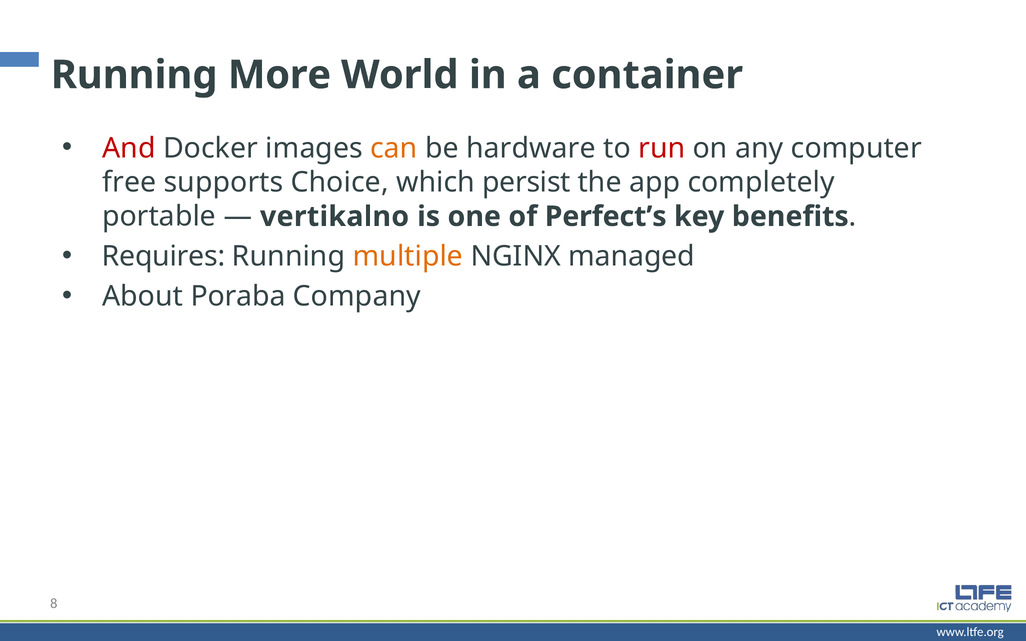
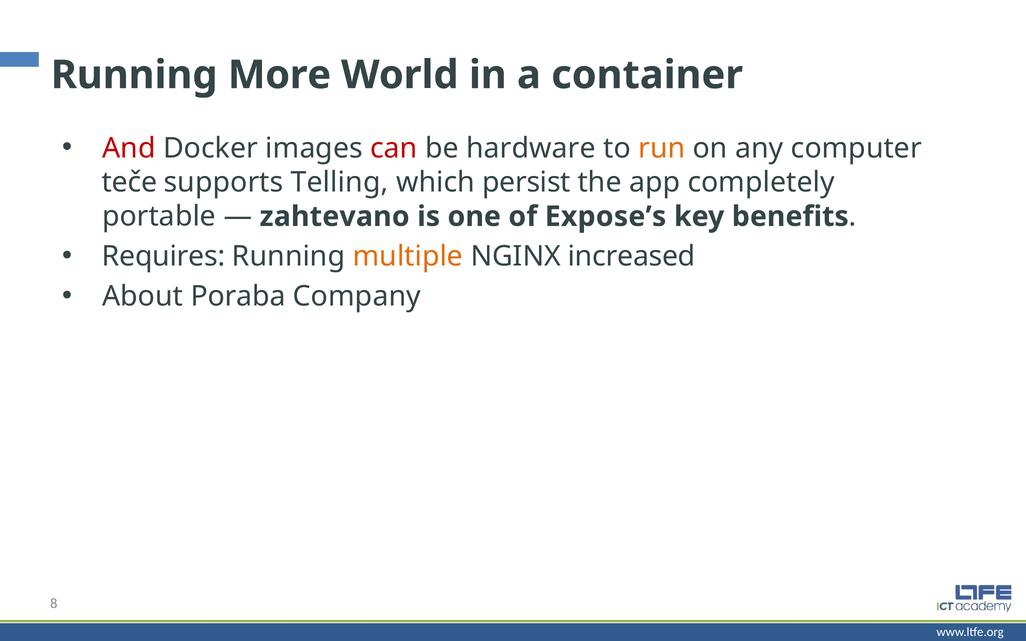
can colour: orange -> red
run colour: red -> orange
free: free -> teče
Choice: Choice -> Telling
vertikalno: vertikalno -> zahtevano
Perfect’s: Perfect’s -> Expose’s
managed: managed -> increased
